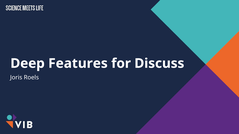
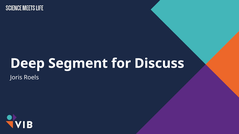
Features: Features -> Segment
